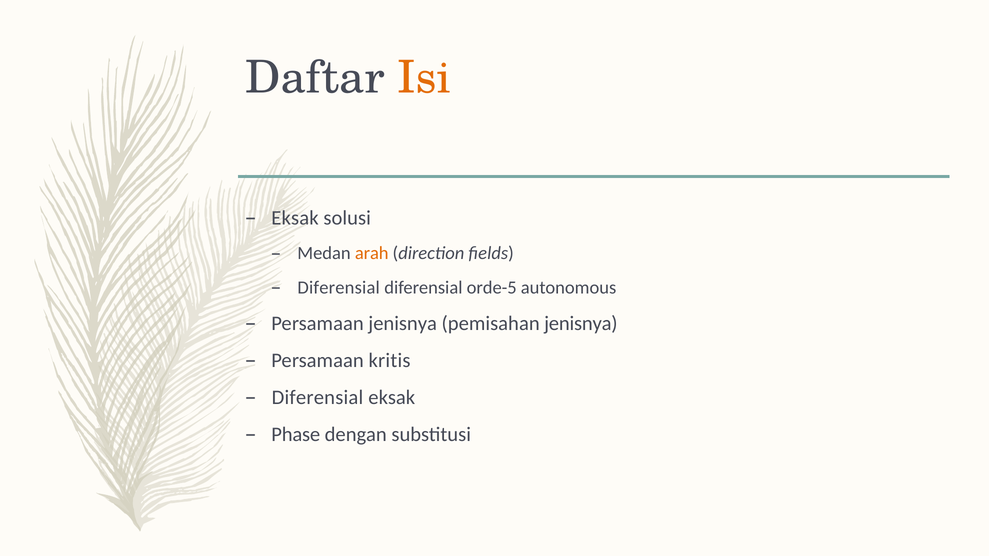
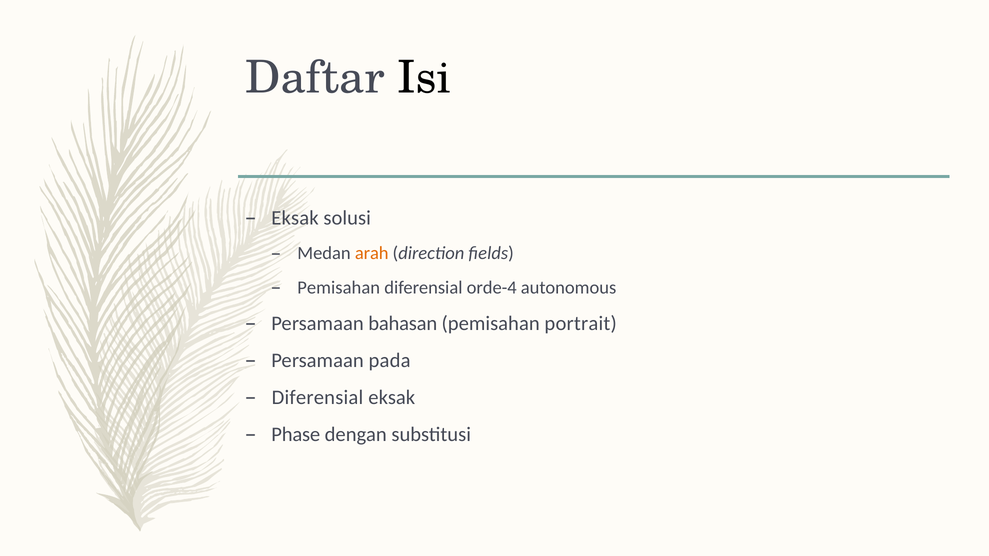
Isi colour: orange -> black
Diferensial at (339, 288): Diferensial -> Pemisahan
orde-5: orde-5 -> orde-4
Persamaan jenisnya: jenisnya -> bahasan
pemisahan jenisnya: jenisnya -> portrait
kritis: kritis -> pada
